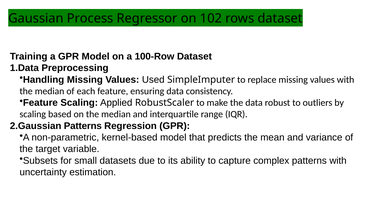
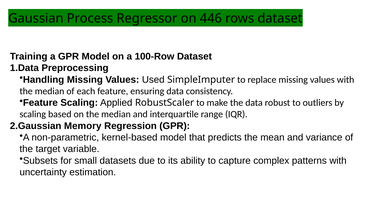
102: 102 -> 446
Patterns at (83, 126): Patterns -> Memory
